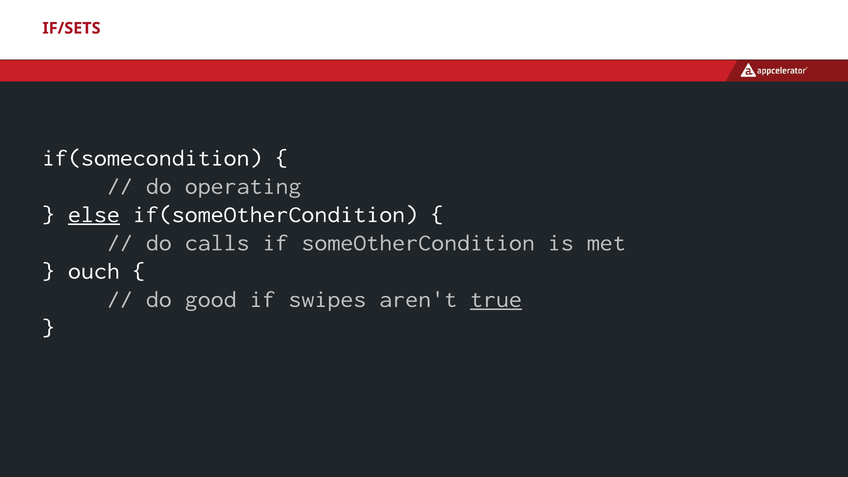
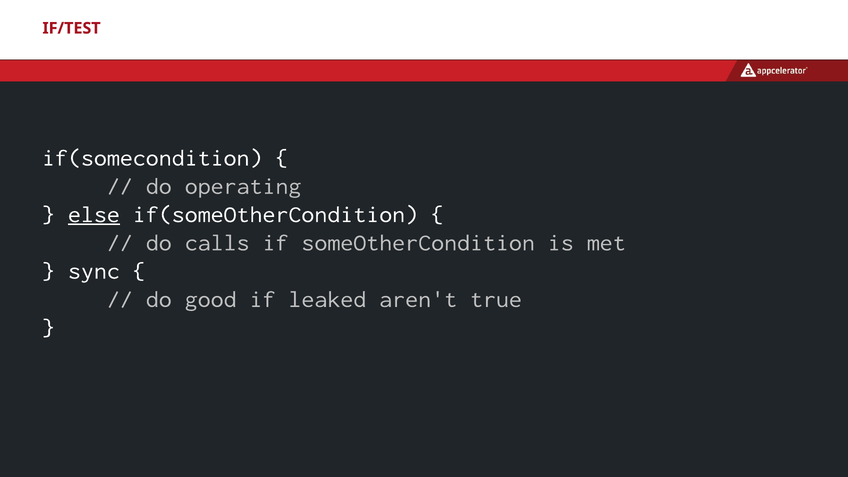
IF/SETS: IF/SETS -> IF/TEST
ouch: ouch -> sync
swipes: swipes -> leaked
true underline: present -> none
